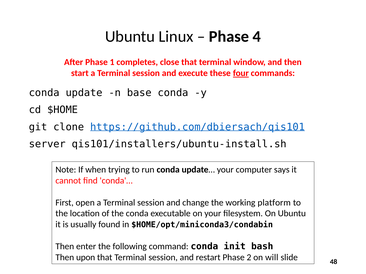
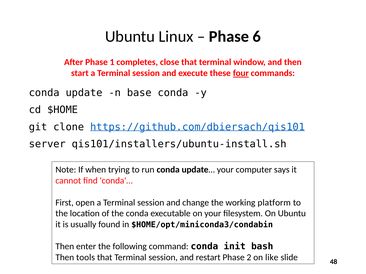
4: 4 -> 6
upon: upon -> tools
will: will -> like
